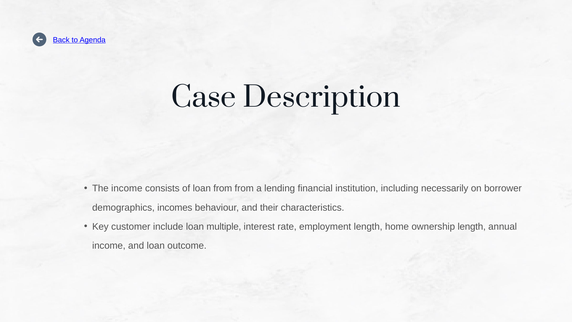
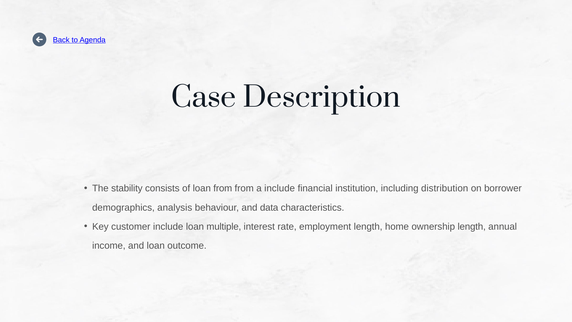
The income: income -> stability
a lending: lending -> include
necessarily: necessarily -> distribution
incomes: incomes -> analysis
their: their -> data
